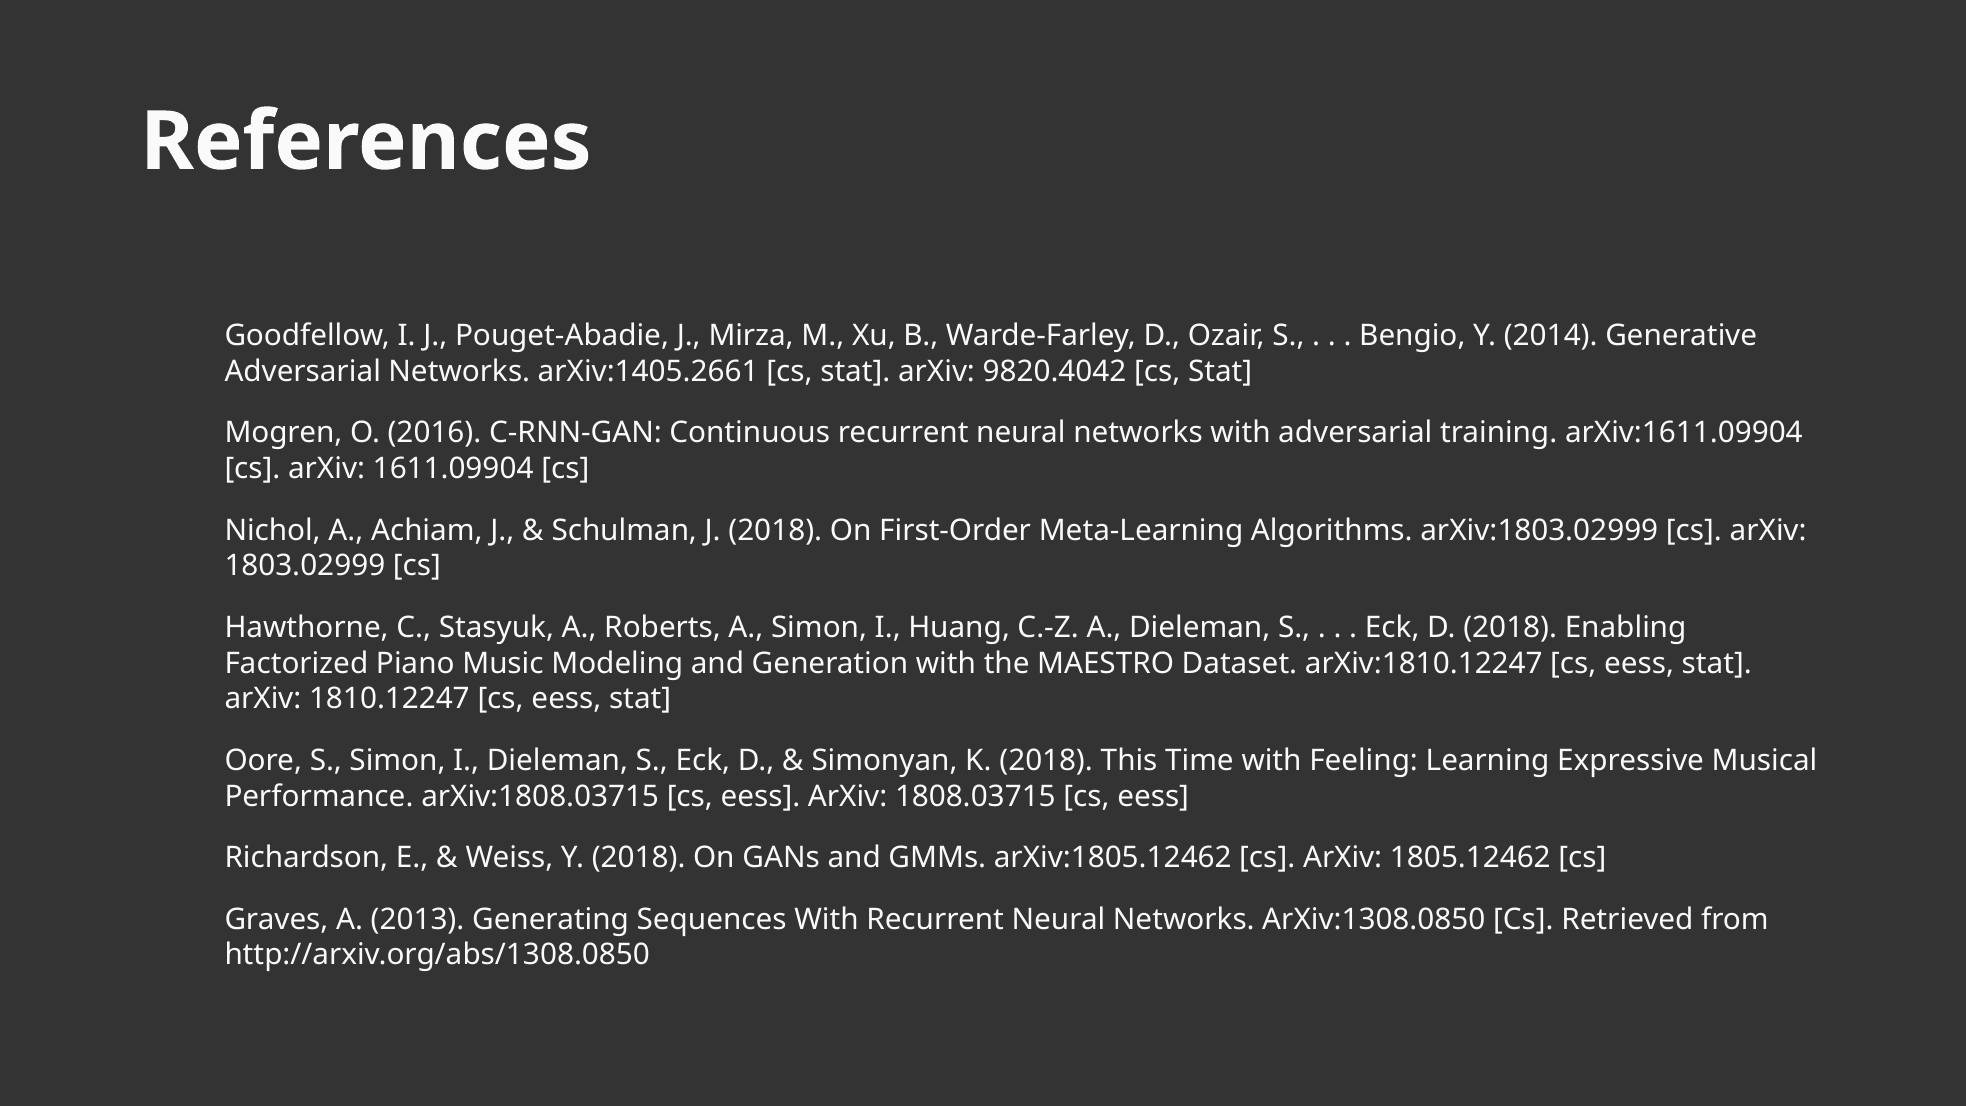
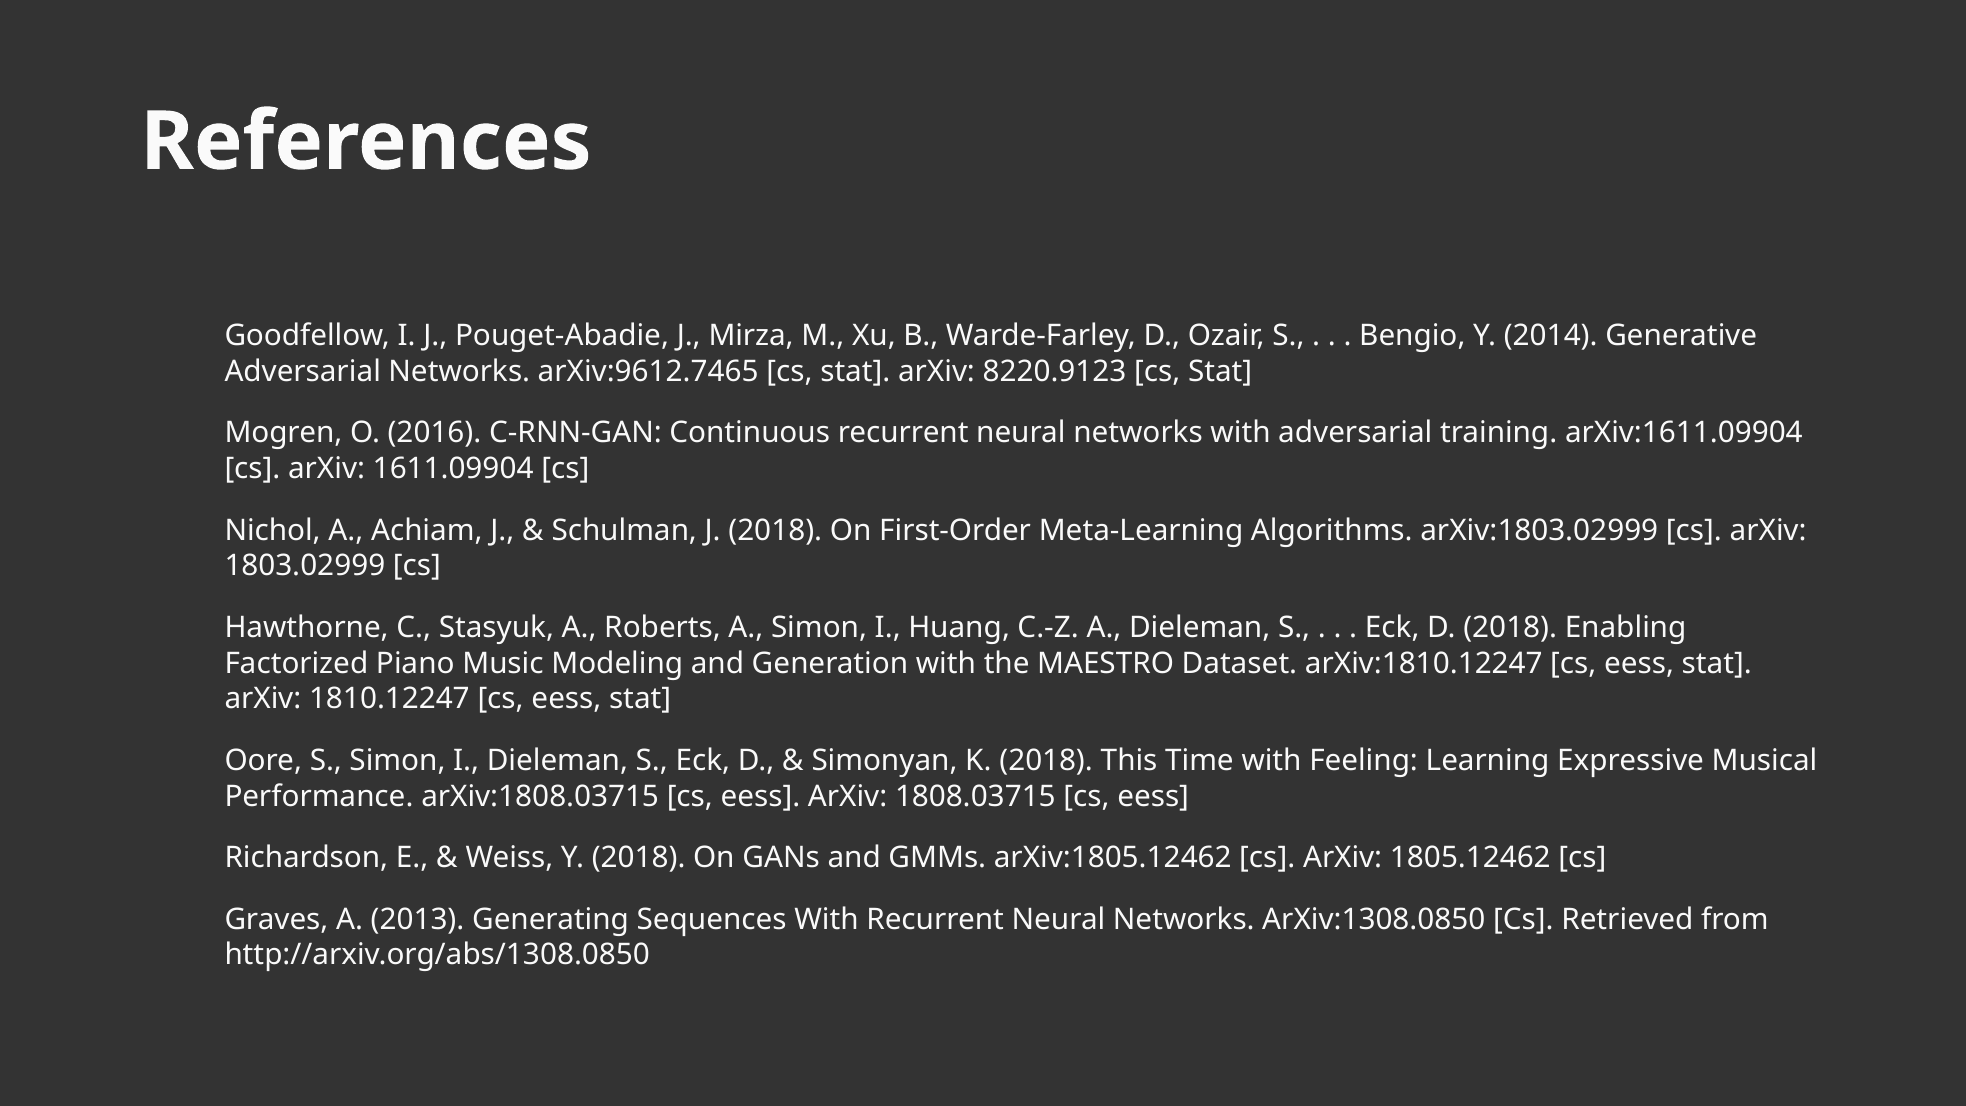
arXiv:1405.2661: arXiv:1405.2661 -> arXiv:9612.7465
9820.4042: 9820.4042 -> 8220.9123
